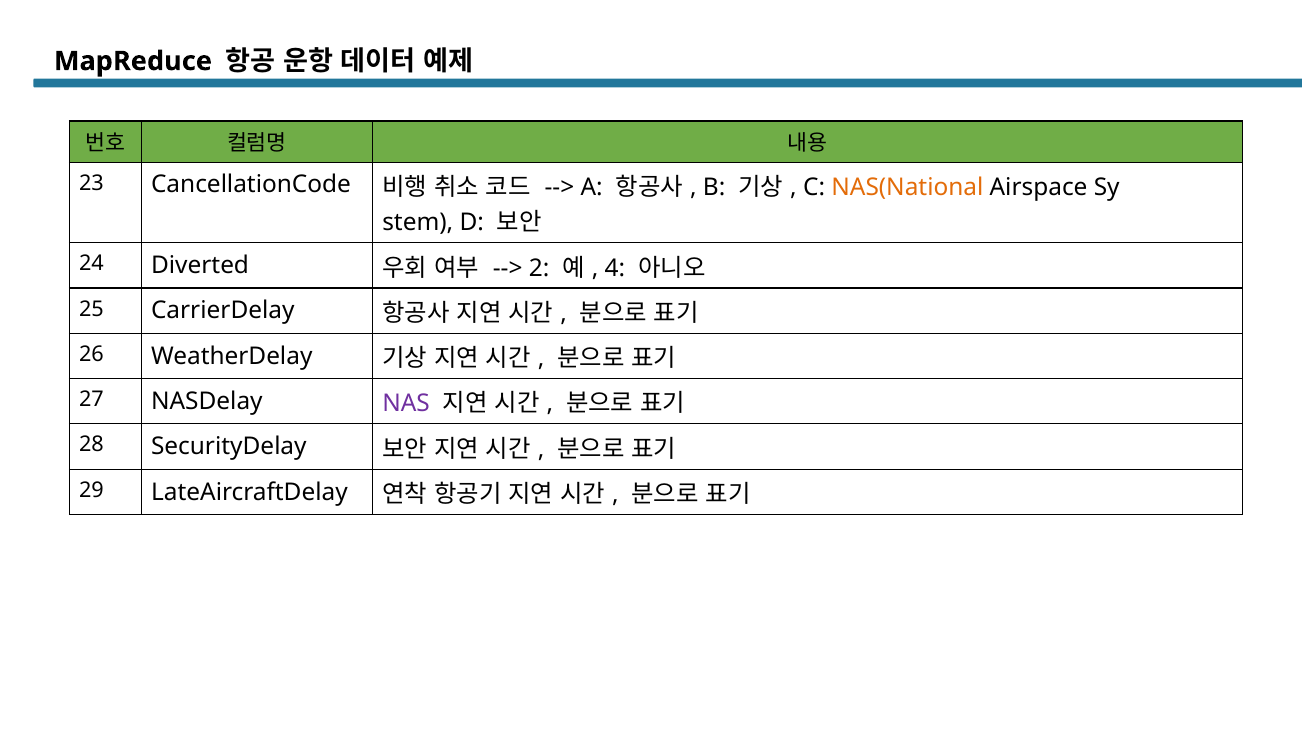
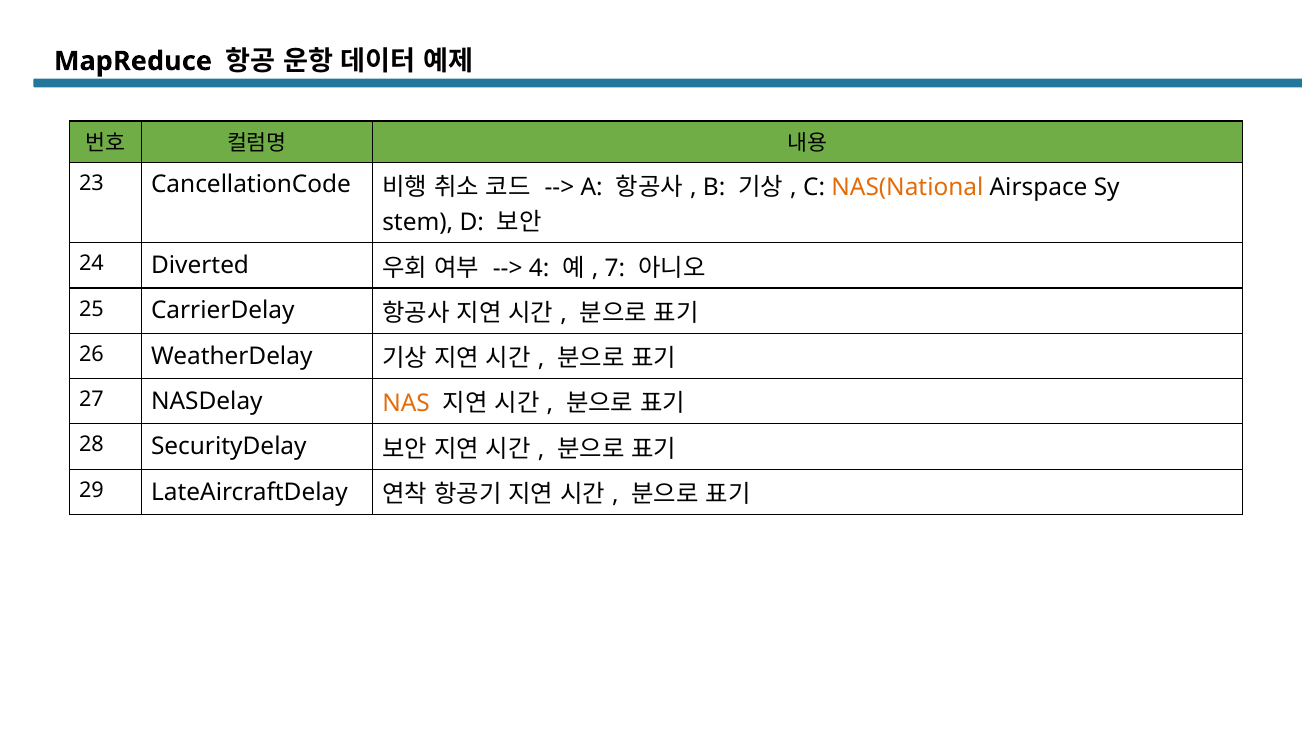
2: 2 -> 4
4: 4 -> 7
NAS colour: purple -> orange
